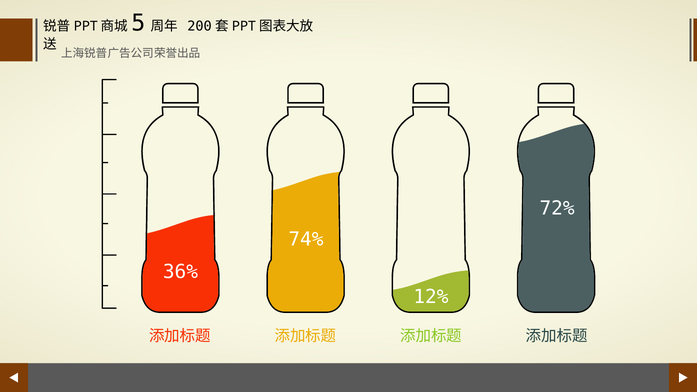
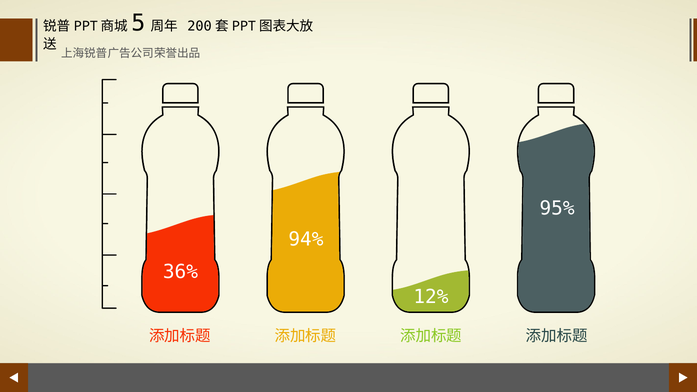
72%: 72% -> 95%
74%: 74% -> 94%
